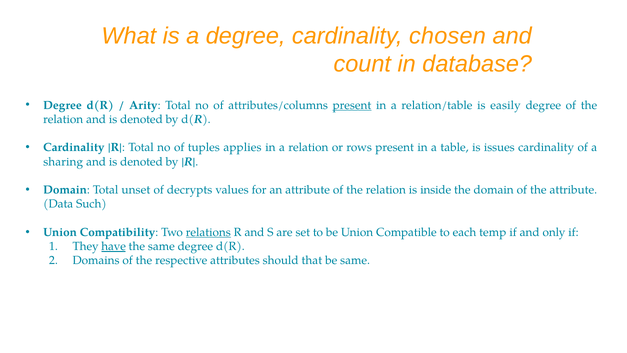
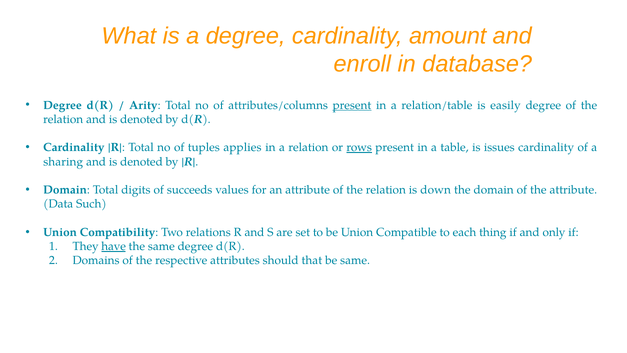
chosen: chosen -> amount
count: count -> enroll
rows underline: none -> present
unset: unset -> digits
decrypts: decrypts -> succeeds
inside: inside -> down
relations underline: present -> none
temp: temp -> thing
